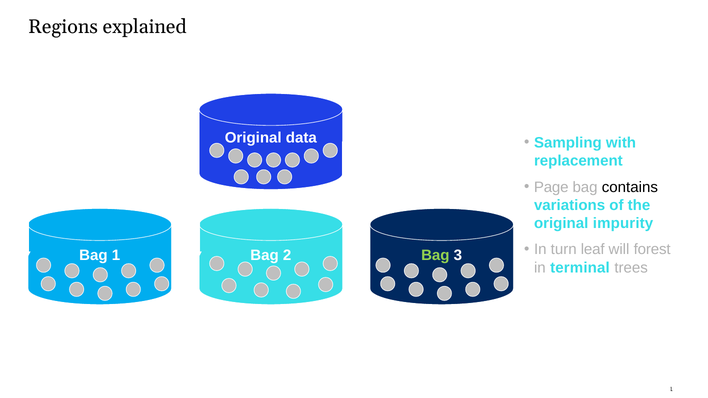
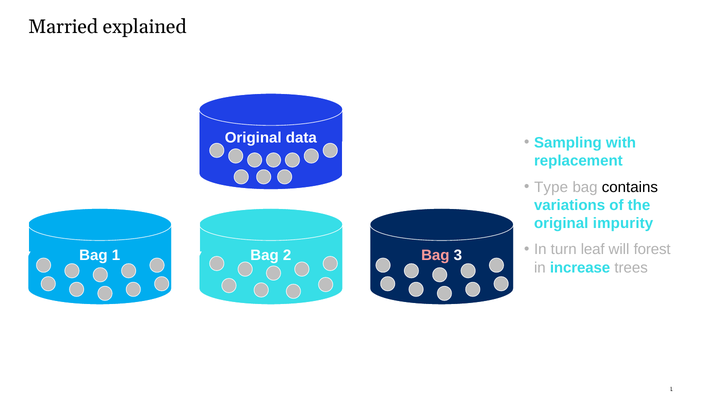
Regions: Regions -> Married
Page: Page -> Type
Bag at (435, 255) colour: light green -> pink
terminal: terminal -> increase
